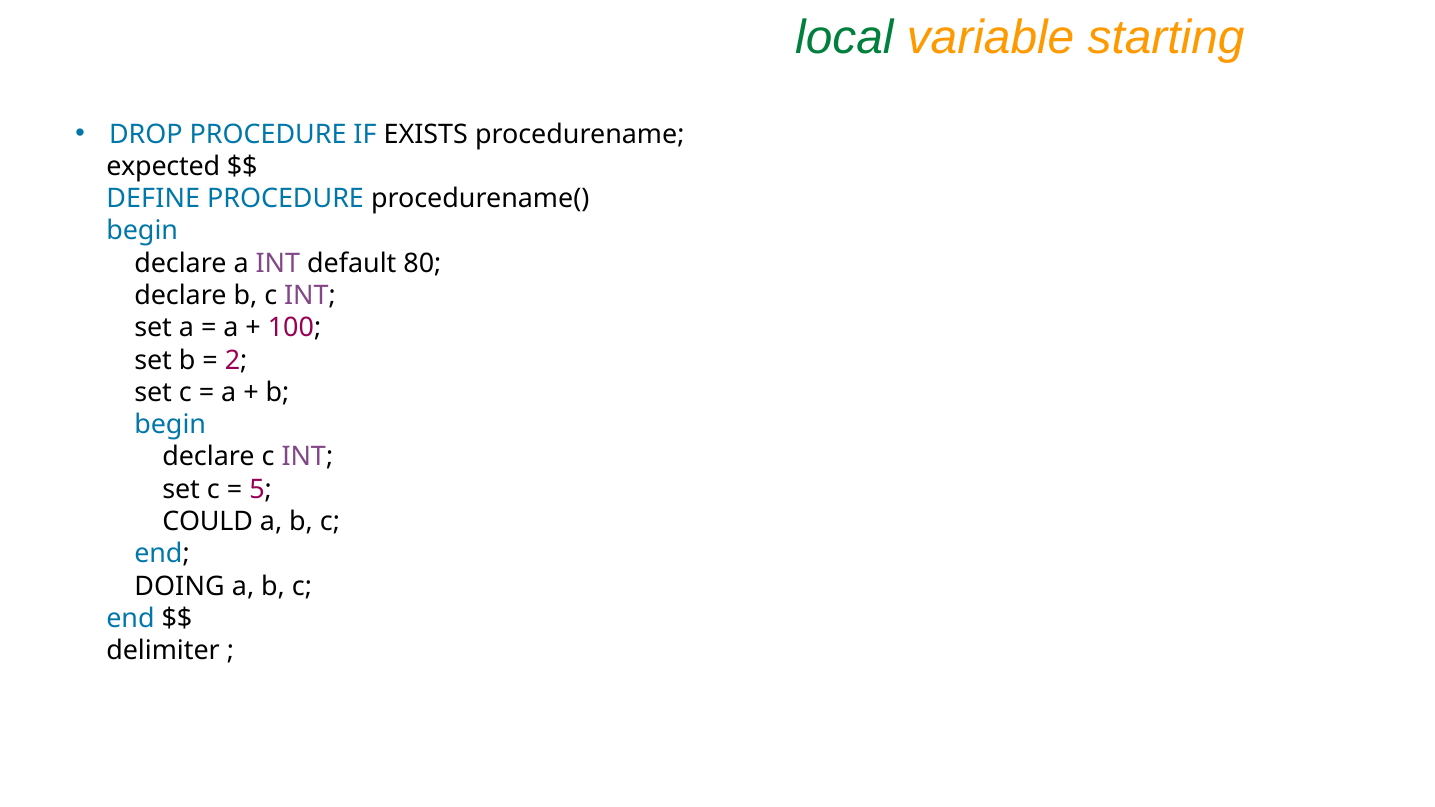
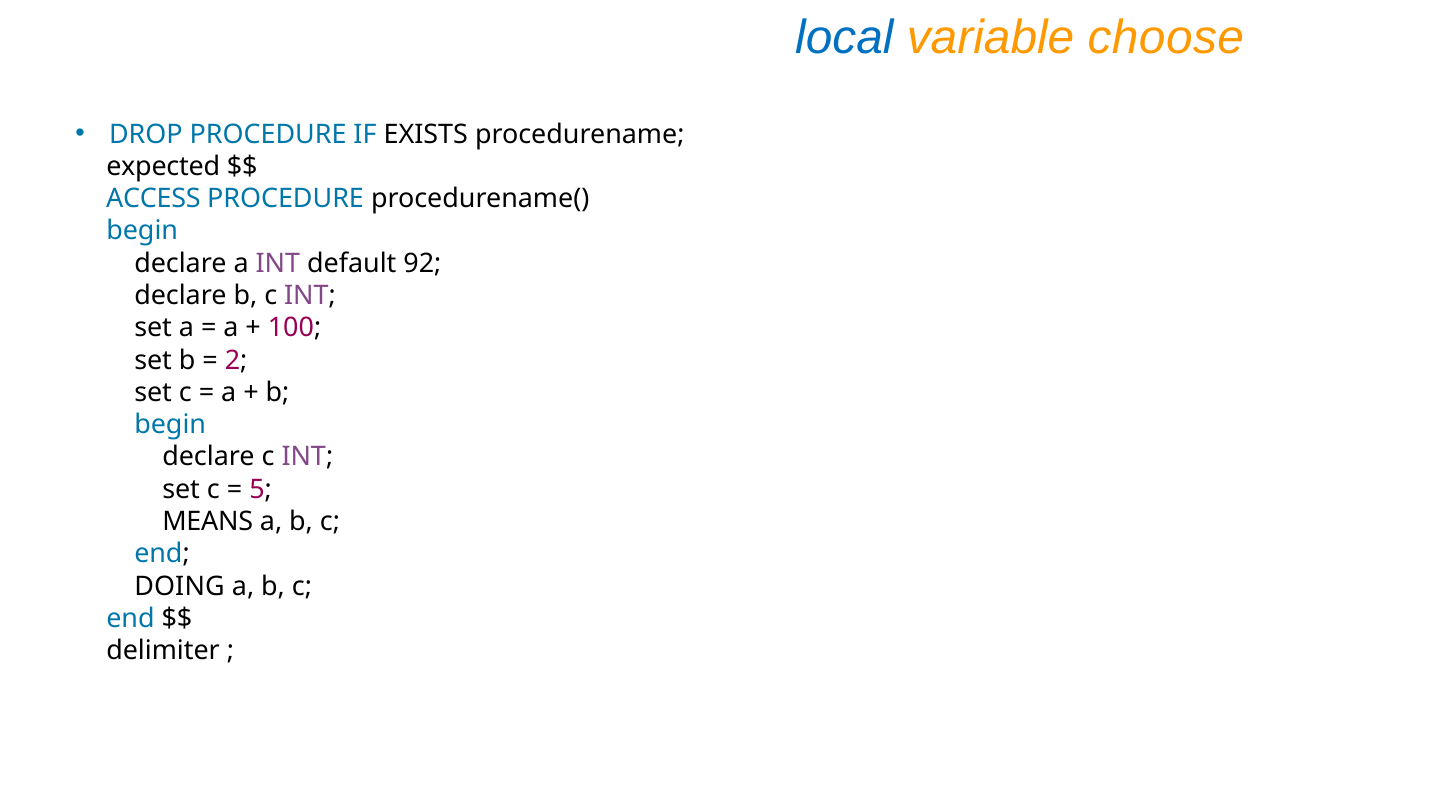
local colour: green -> blue
starting: starting -> choose
DEFINE: DEFINE -> ACCESS
80: 80 -> 92
COULD: COULD -> MEANS
